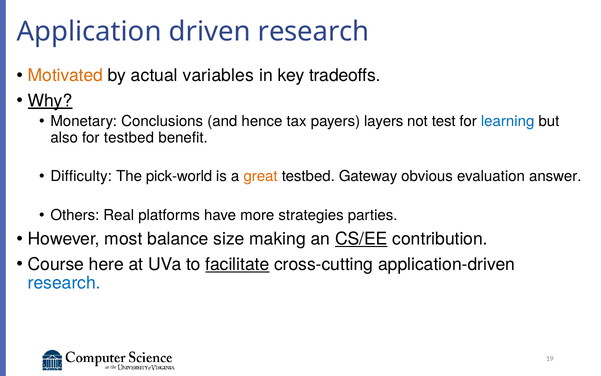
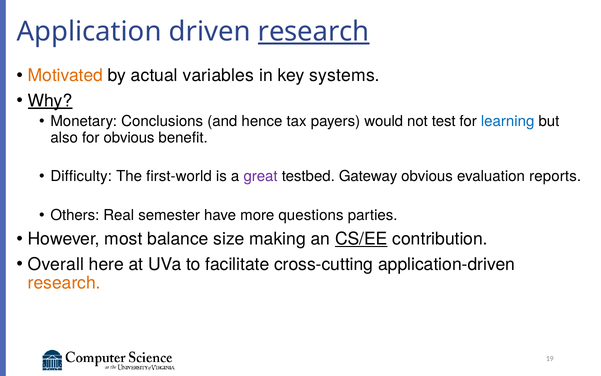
research at (314, 32) underline: none -> present
tradeoffs: tradeoffs -> systems
layers: layers -> would
for testbed: testbed -> obvious
pick-world: pick-world -> first-world
great colour: orange -> purple
answer: answer -> reports
platforms: platforms -> semester
strategies: strategies -> questions
Course: Course -> Overall
facilitate underline: present -> none
research at (64, 283) colour: blue -> orange
